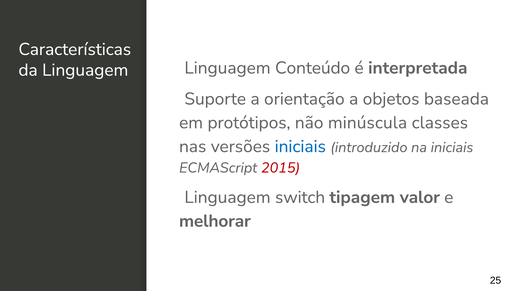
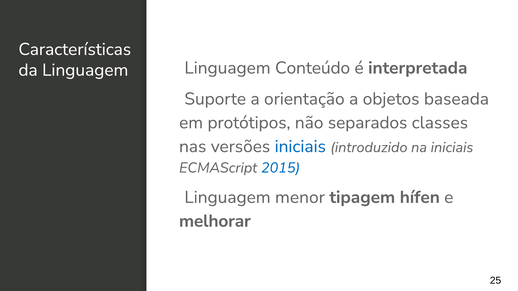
minúscula: minúscula -> separados
2015 colour: red -> blue
switch: switch -> menor
valor: valor -> hífen
